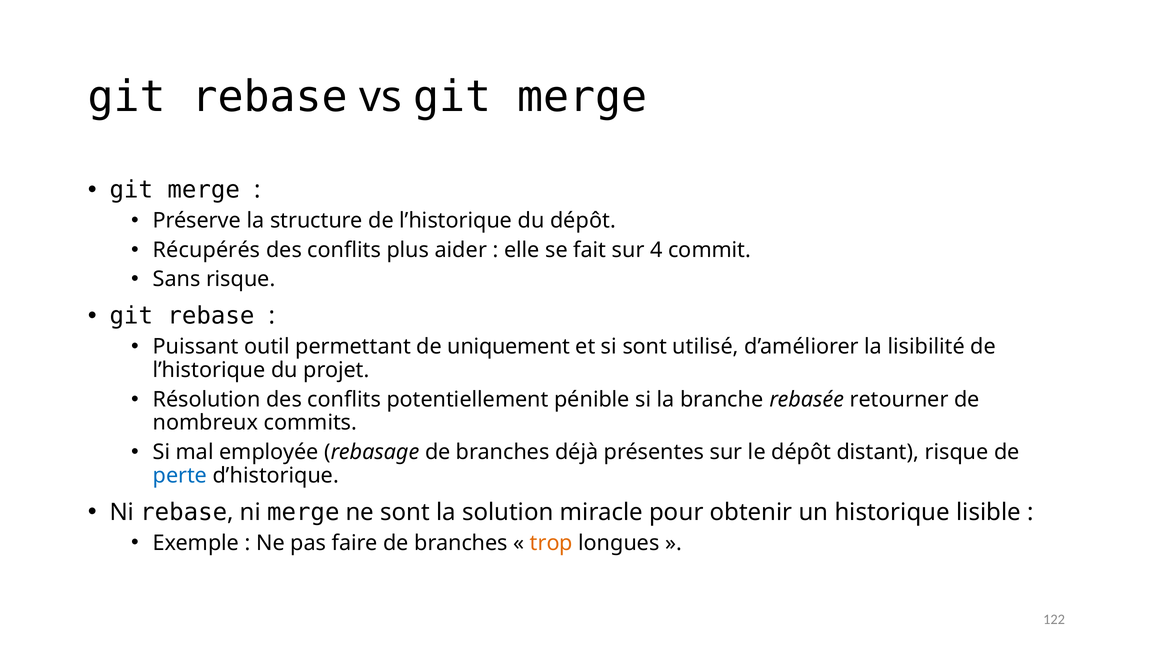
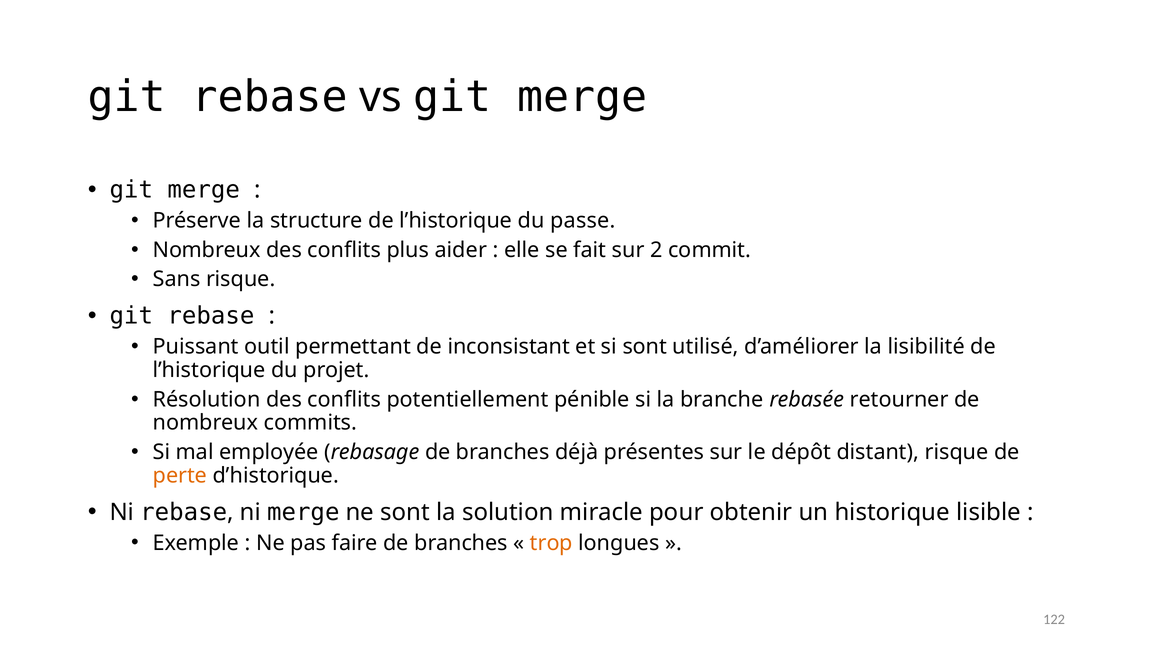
du dépôt: dépôt -> passe
Récupérés at (207, 250): Récupérés -> Nombreux
4: 4 -> 2
uniquement: uniquement -> inconsistant
perte colour: blue -> orange
